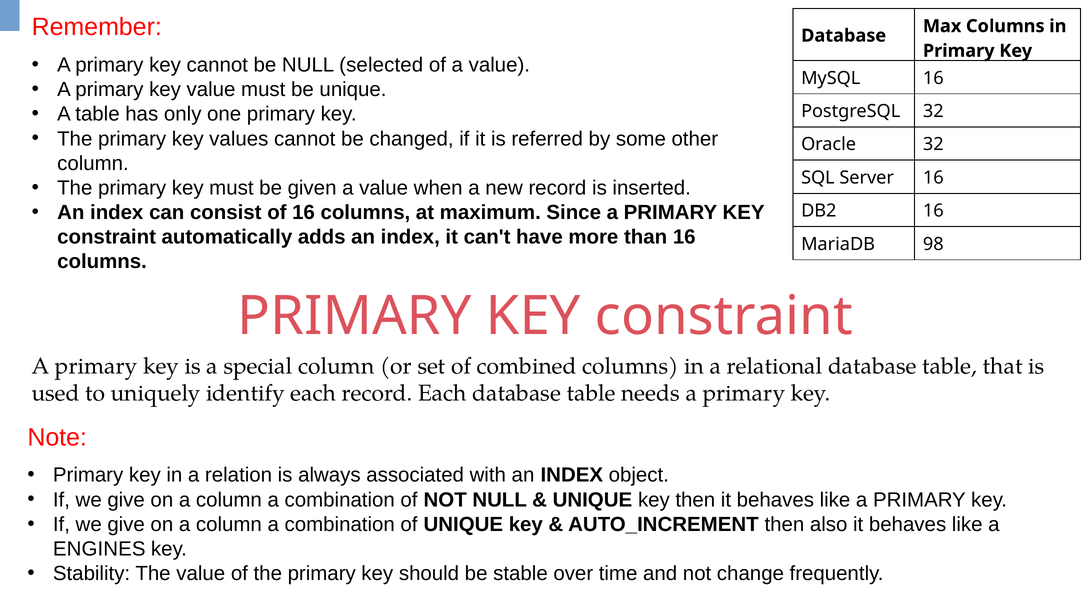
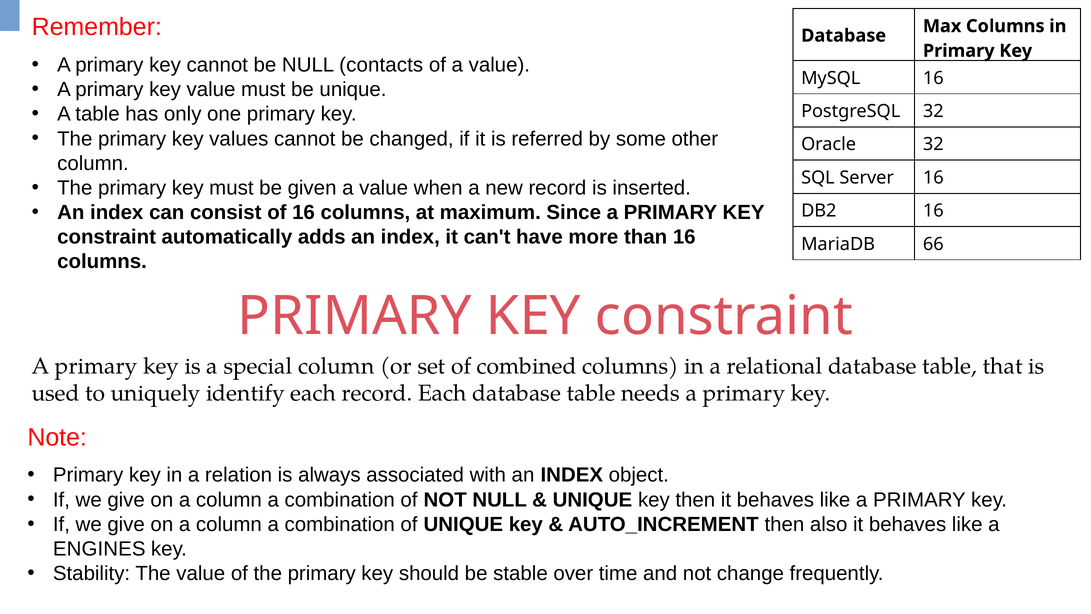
selected: selected -> contacts
98: 98 -> 66
